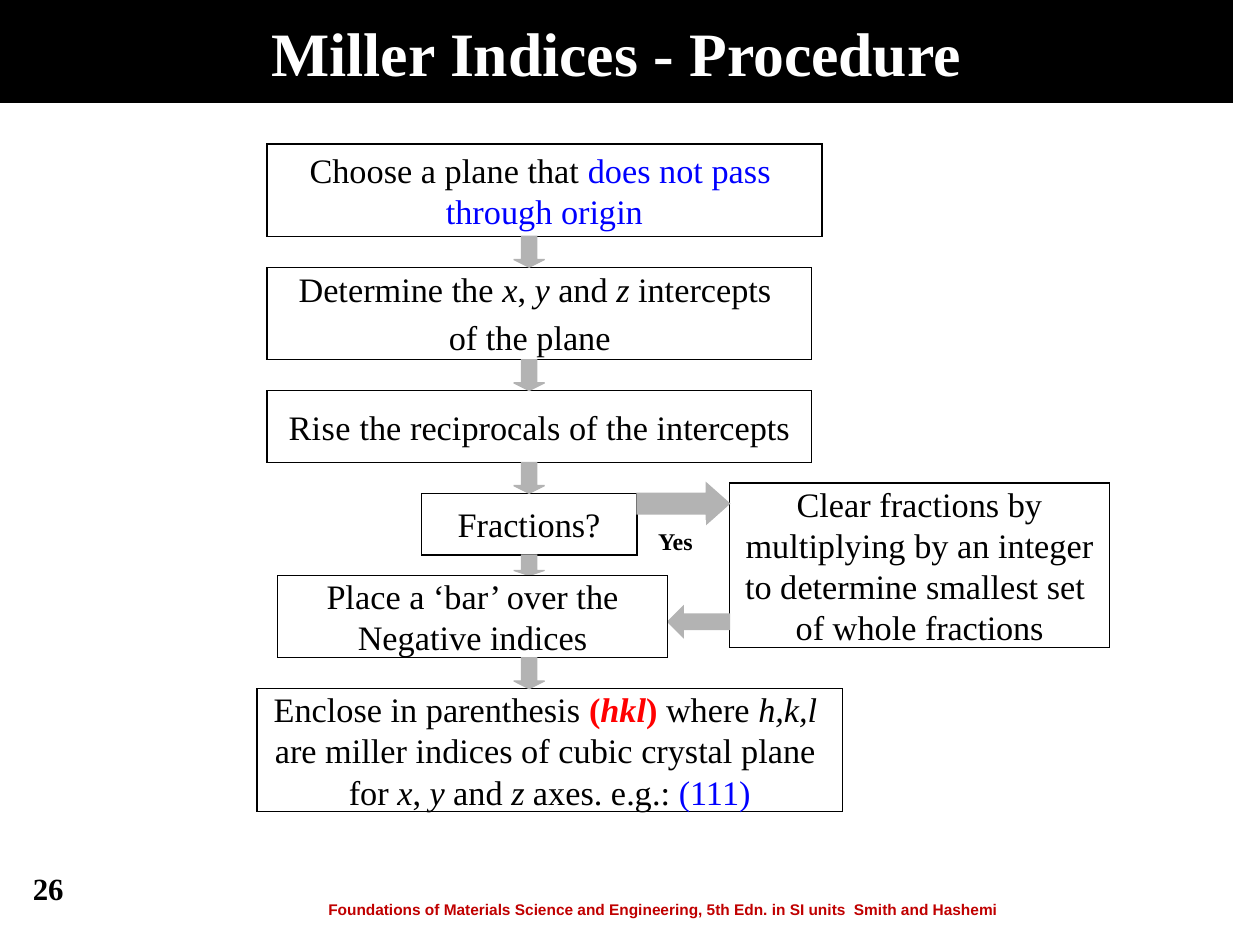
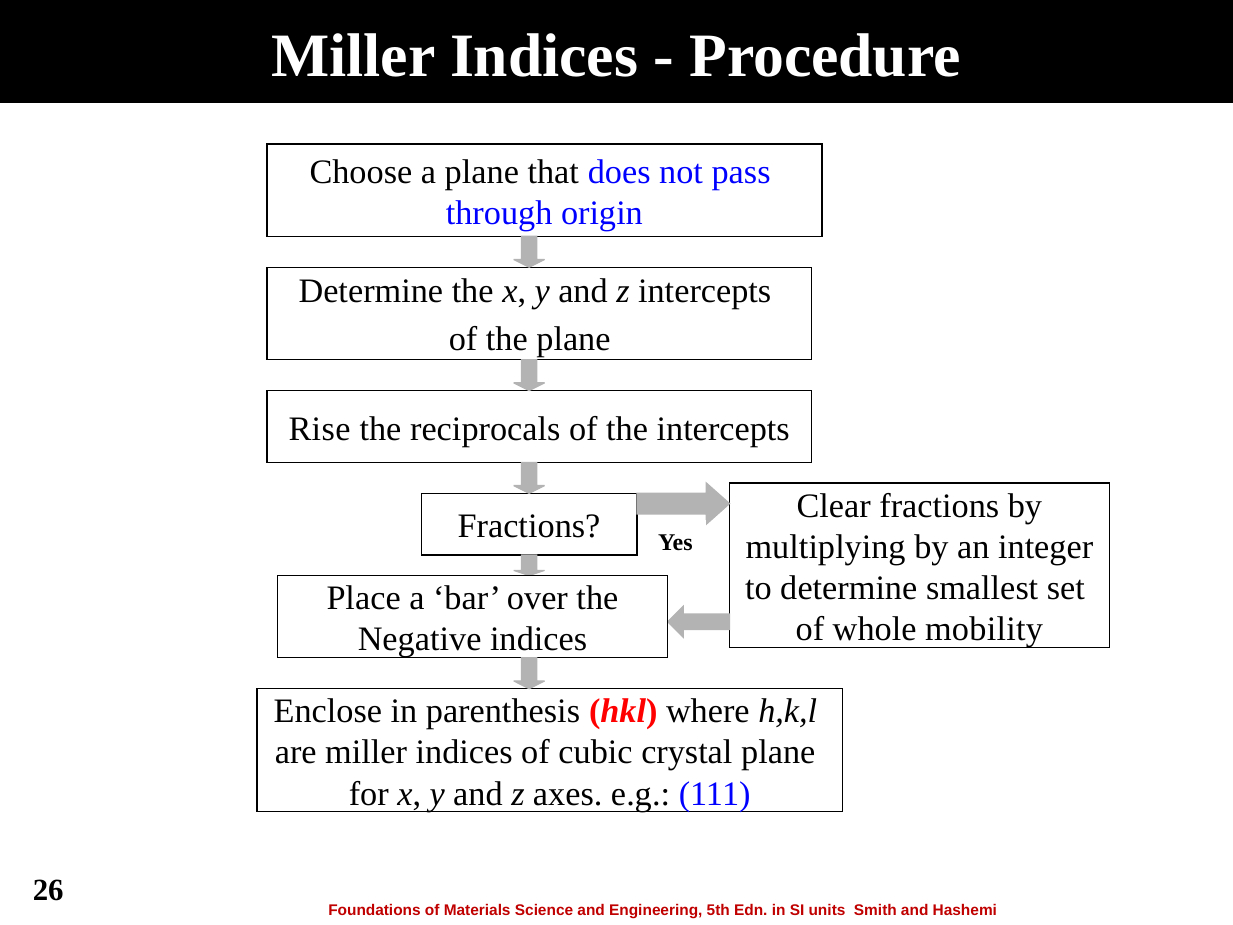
whole fractions: fractions -> mobility
